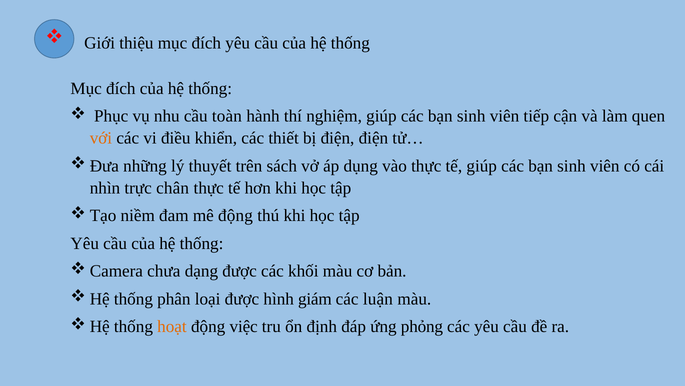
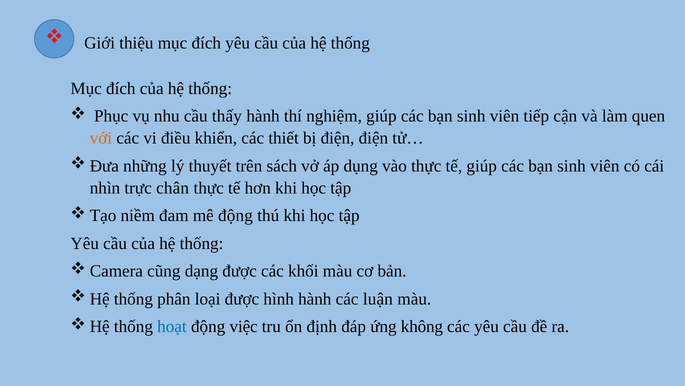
toàn: toàn -> thấy
chưa: chưa -> cũng
hình giám: giám -> hành
hoạt colour: orange -> blue
phỏng: phỏng -> không
